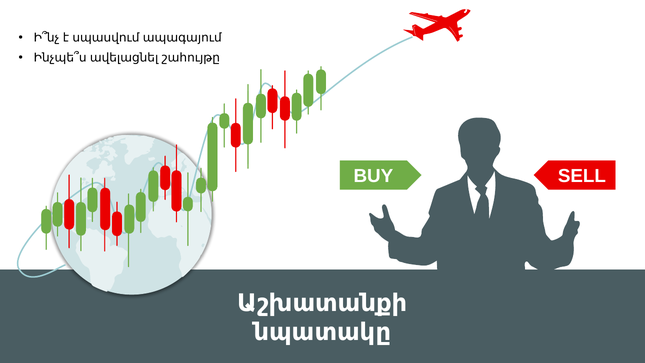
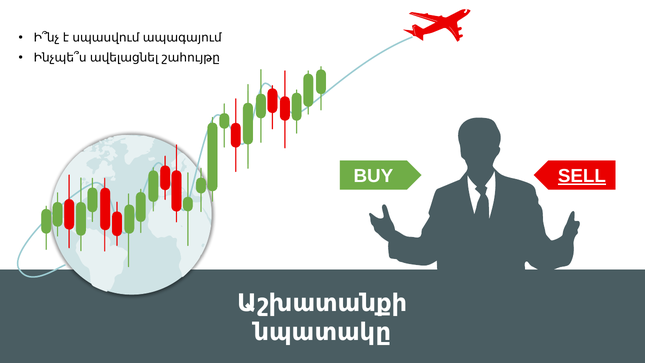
SELL underline: none -> present
